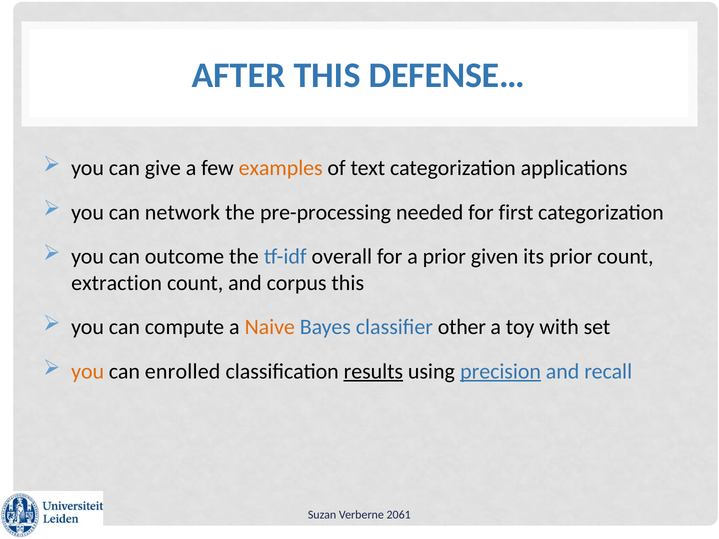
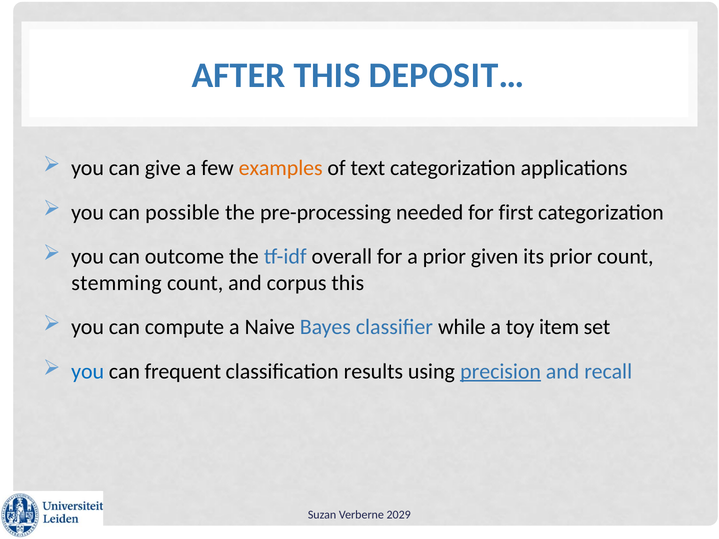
DEFENSE…: DEFENSE… -> DEPOSIT…
network: network -> possible
extraction: extraction -> stemming
Naive colour: orange -> black
other: other -> while
with: with -> item
you at (88, 372) colour: orange -> blue
enrolled: enrolled -> frequent
results underline: present -> none
2061: 2061 -> 2029
